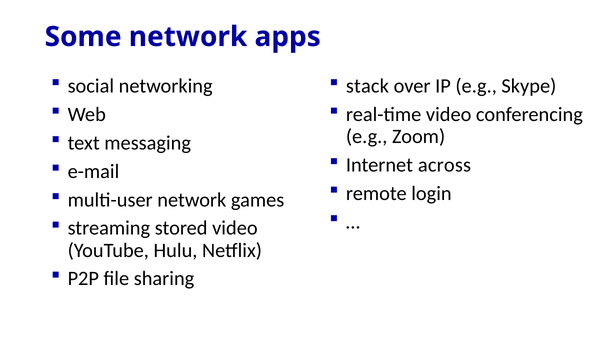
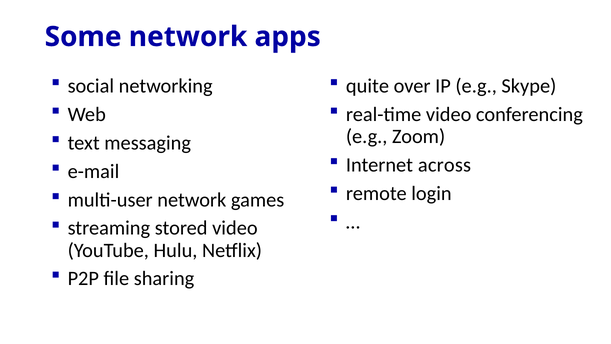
stack: stack -> quite
